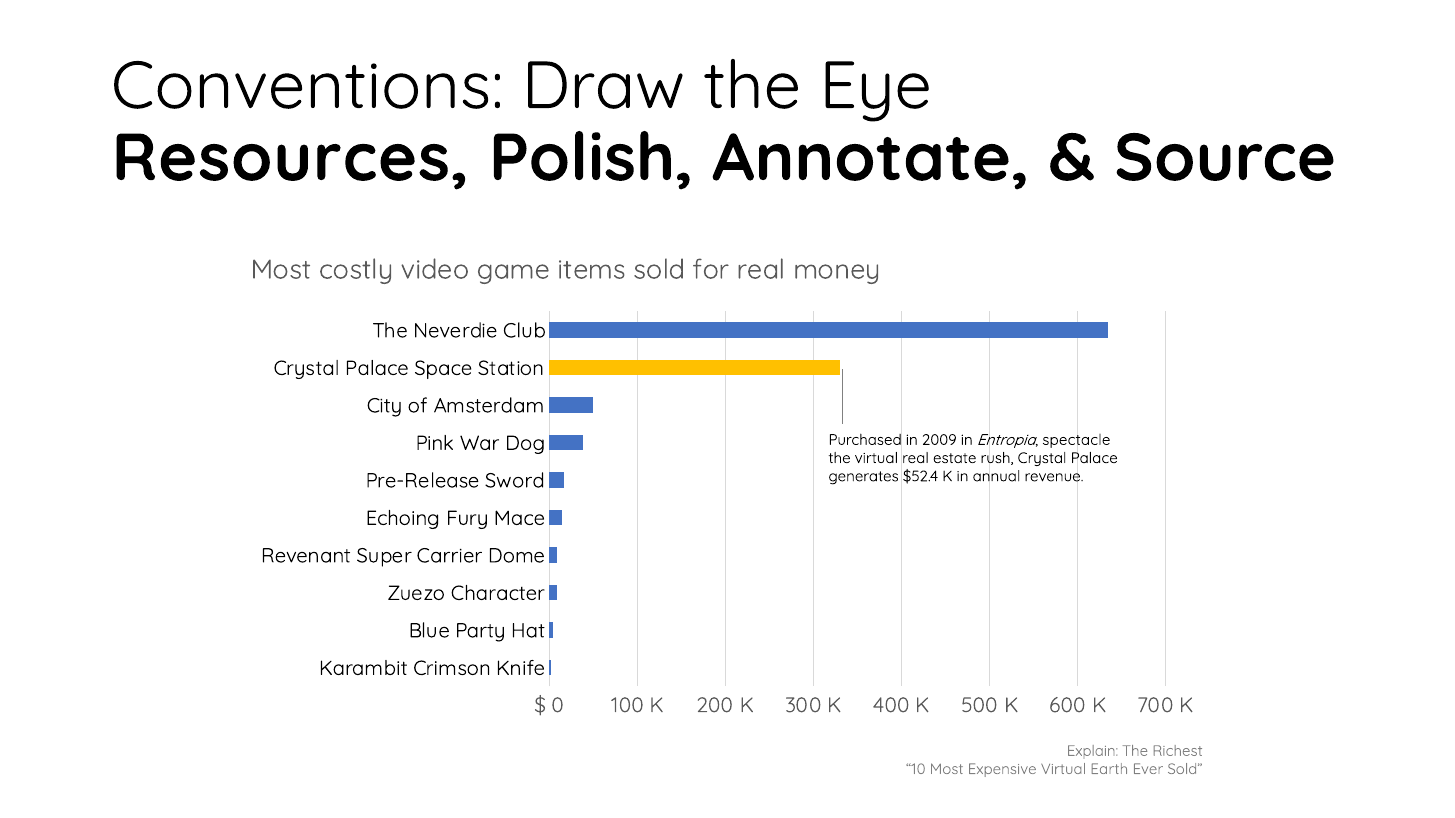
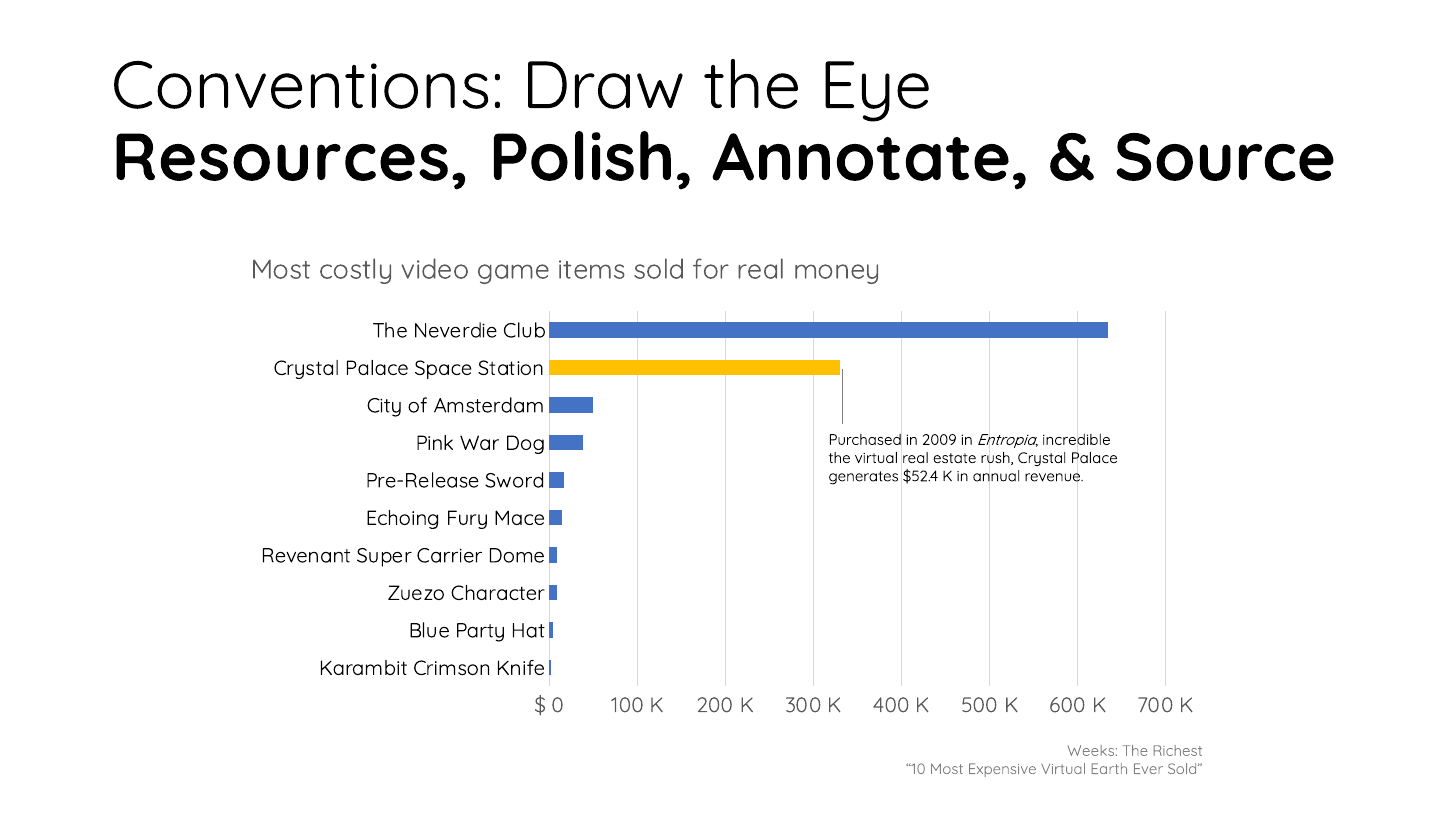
spectacle: spectacle -> incredible
Explain: Explain -> Weeks
